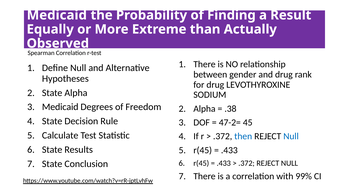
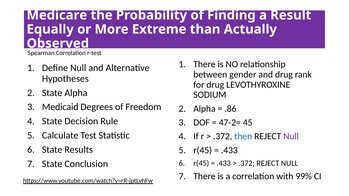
Medicaid at (57, 15): Medicaid -> Medicare
.38: .38 -> .86
Null at (291, 137) colour: blue -> purple
